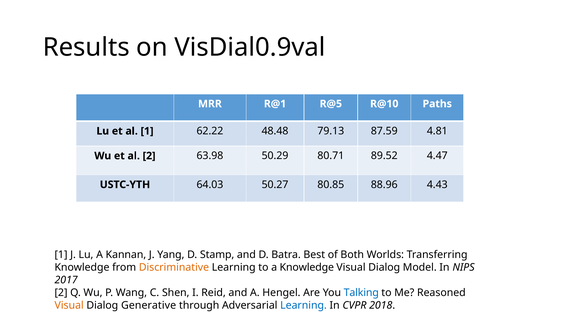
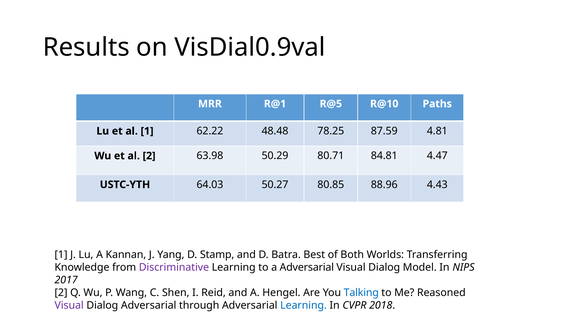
79.13: 79.13 -> 78.25
89.52: 89.52 -> 84.81
Discriminative colour: orange -> purple
a Knowledge: Knowledge -> Adversarial
Visual at (69, 305) colour: orange -> purple
Dialog Generative: Generative -> Adversarial
